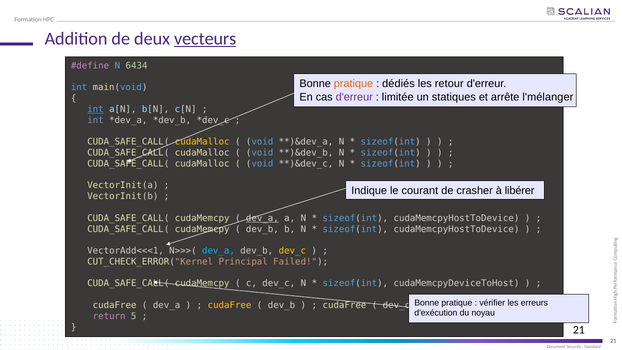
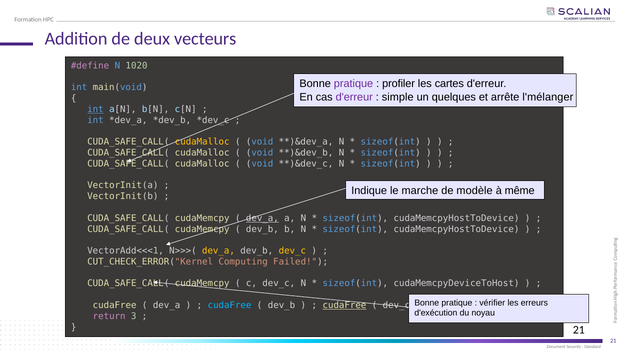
vecteurs underline: present -> none
6434: 6434 -> 1020
pratique at (354, 84) colour: orange -> purple
dédiés: dédiés -> profiler
retour: retour -> cartes
limitée: limitée -> simple
statiques: statiques -> quelques
courant: courant -> marche
crasher: crasher -> modèle
libérer: libérer -> même
dev_a at (218, 251) colour: light blue -> yellow
Principal: Principal -> Computing
cudaFree at (230, 305) colour: yellow -> light blue
cudaFree at (344, 305) underline: none -> present
5: 5 -> 3
